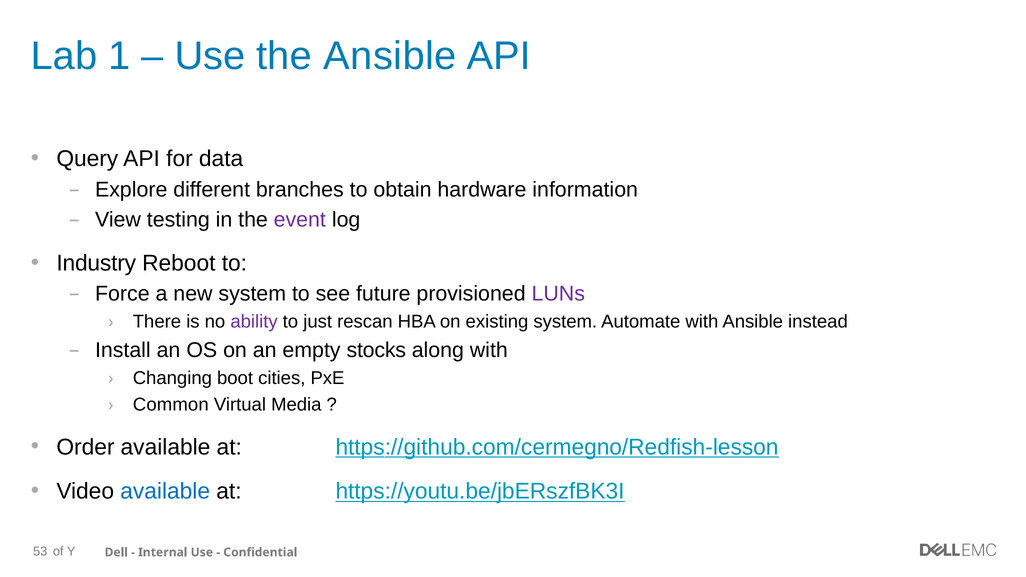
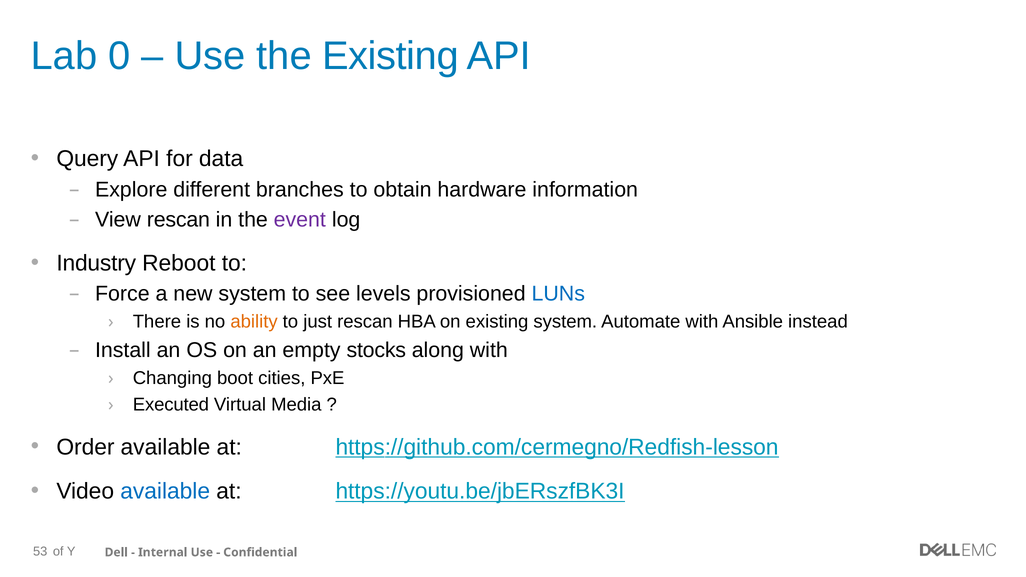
1: 1 -> 0
the Ansible: Ansible -> Existing
View testing: testing -> rescan
future: future -> levels
LUNs colour: purple -> blue
ability colour: purple -> orange
Common: Common -> Executed
